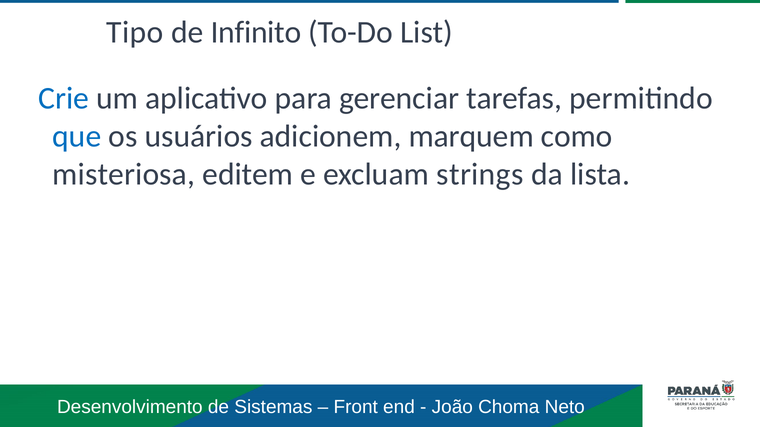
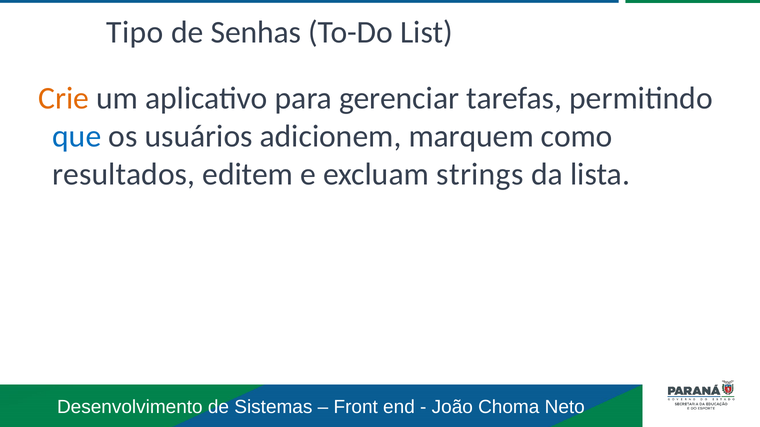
Infinito: Infinito -> Senhas
Crie colour: blue -> orange
misteriosa: misteriosa -> resultados
